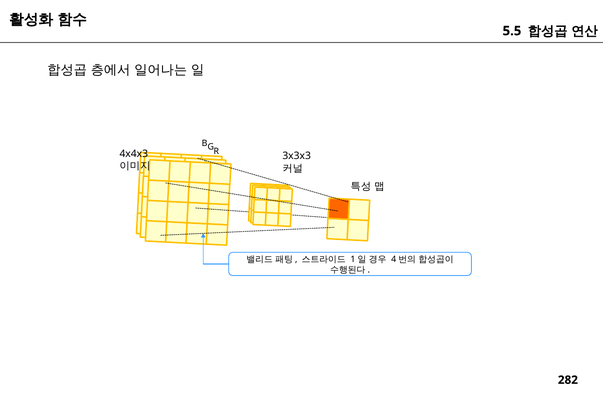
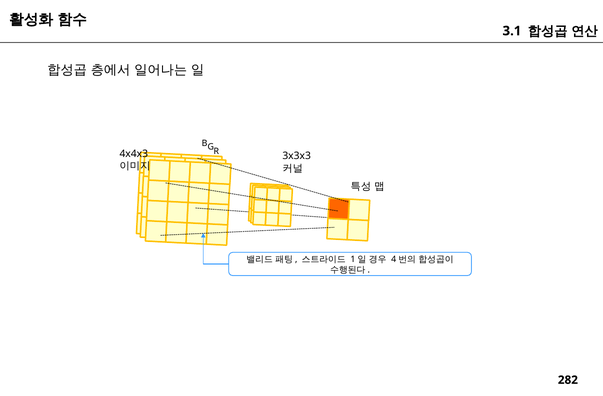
5.5: 5.5 -> 3.1
